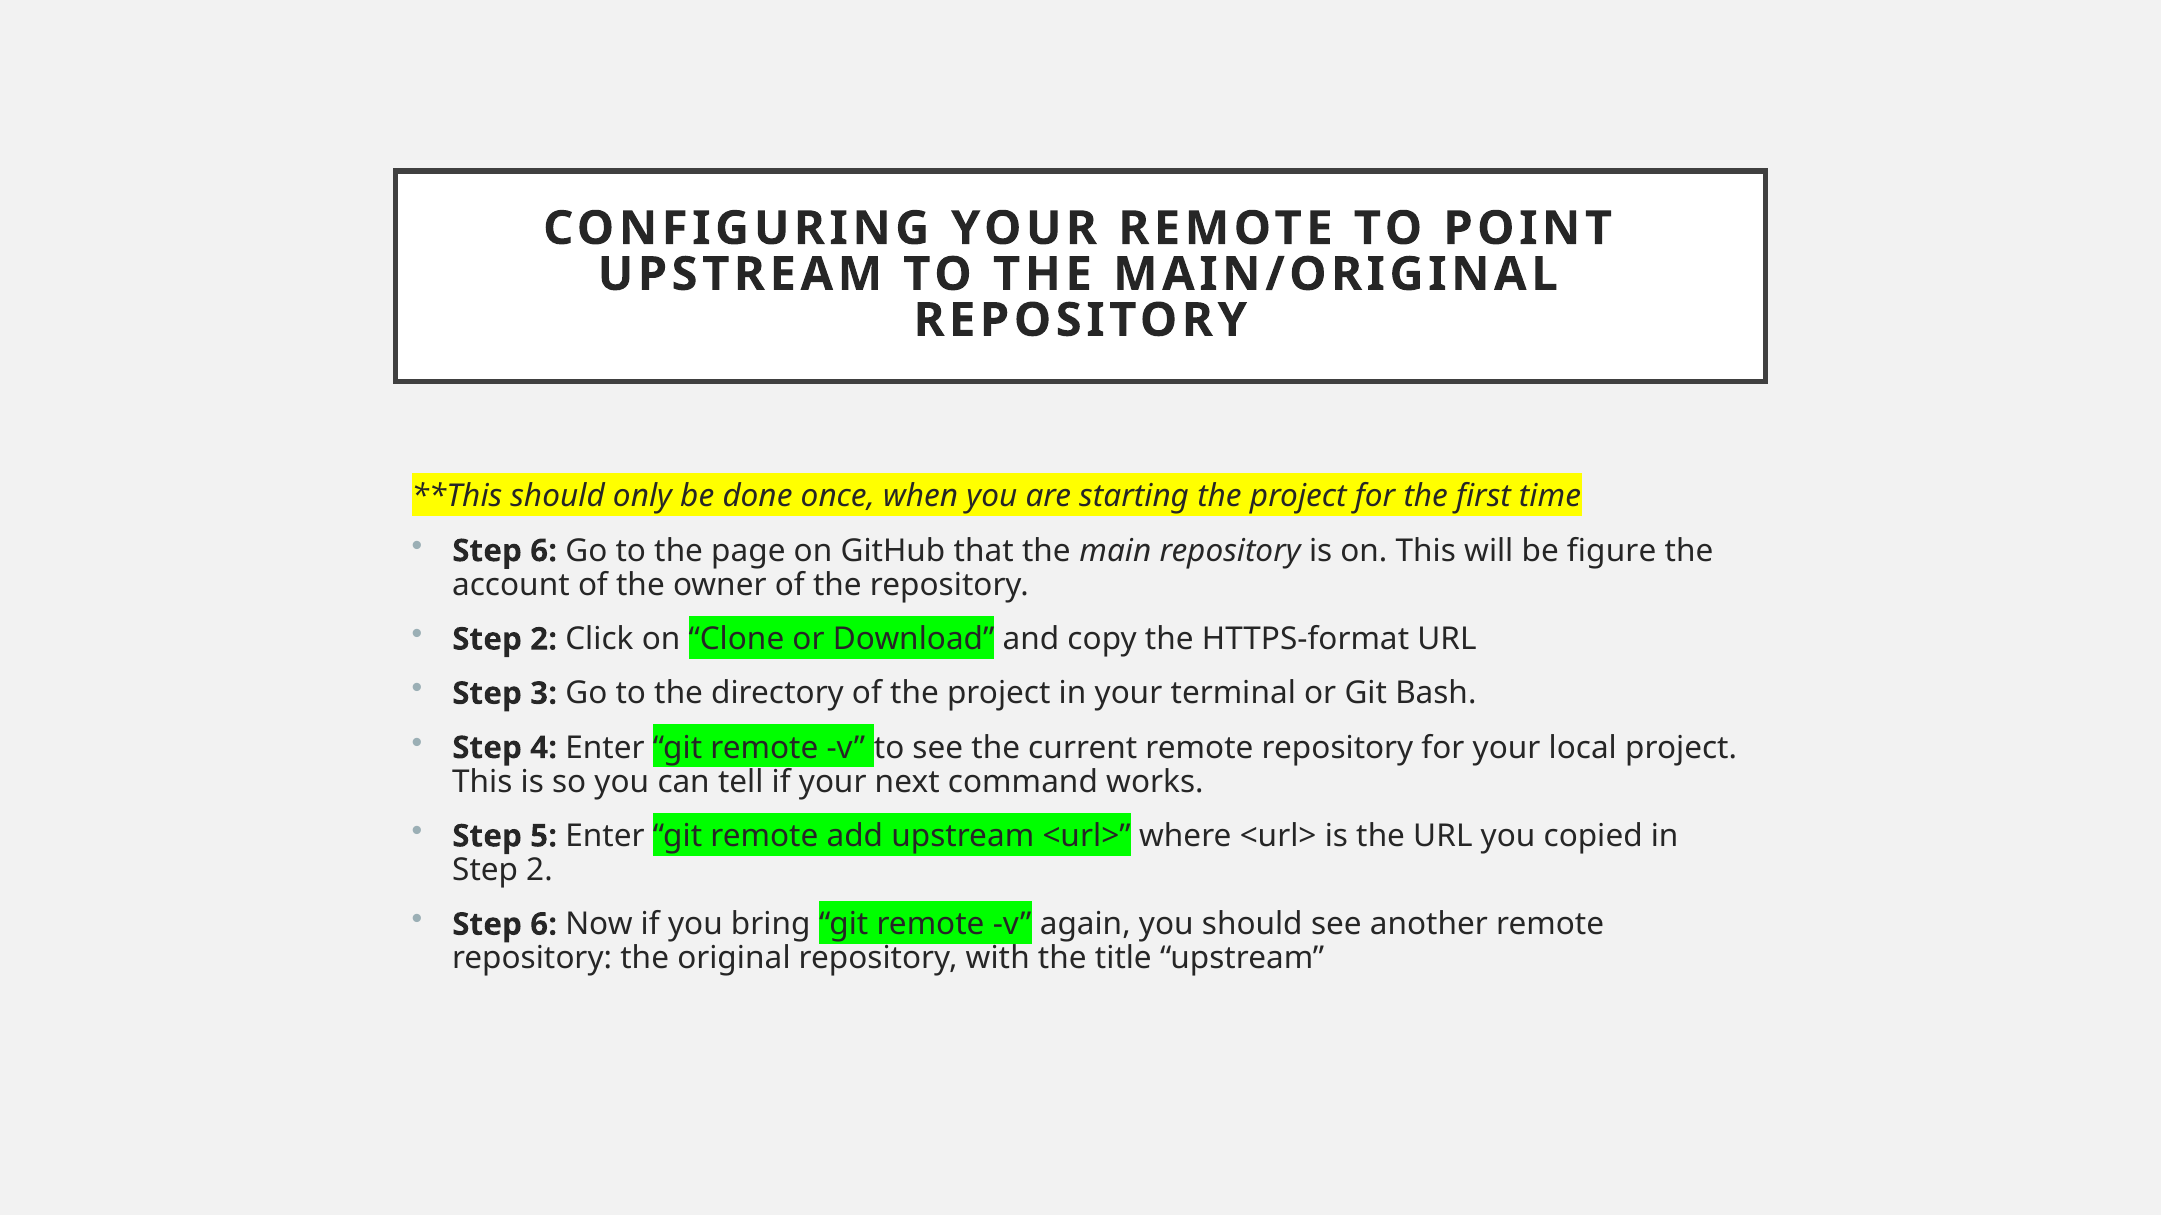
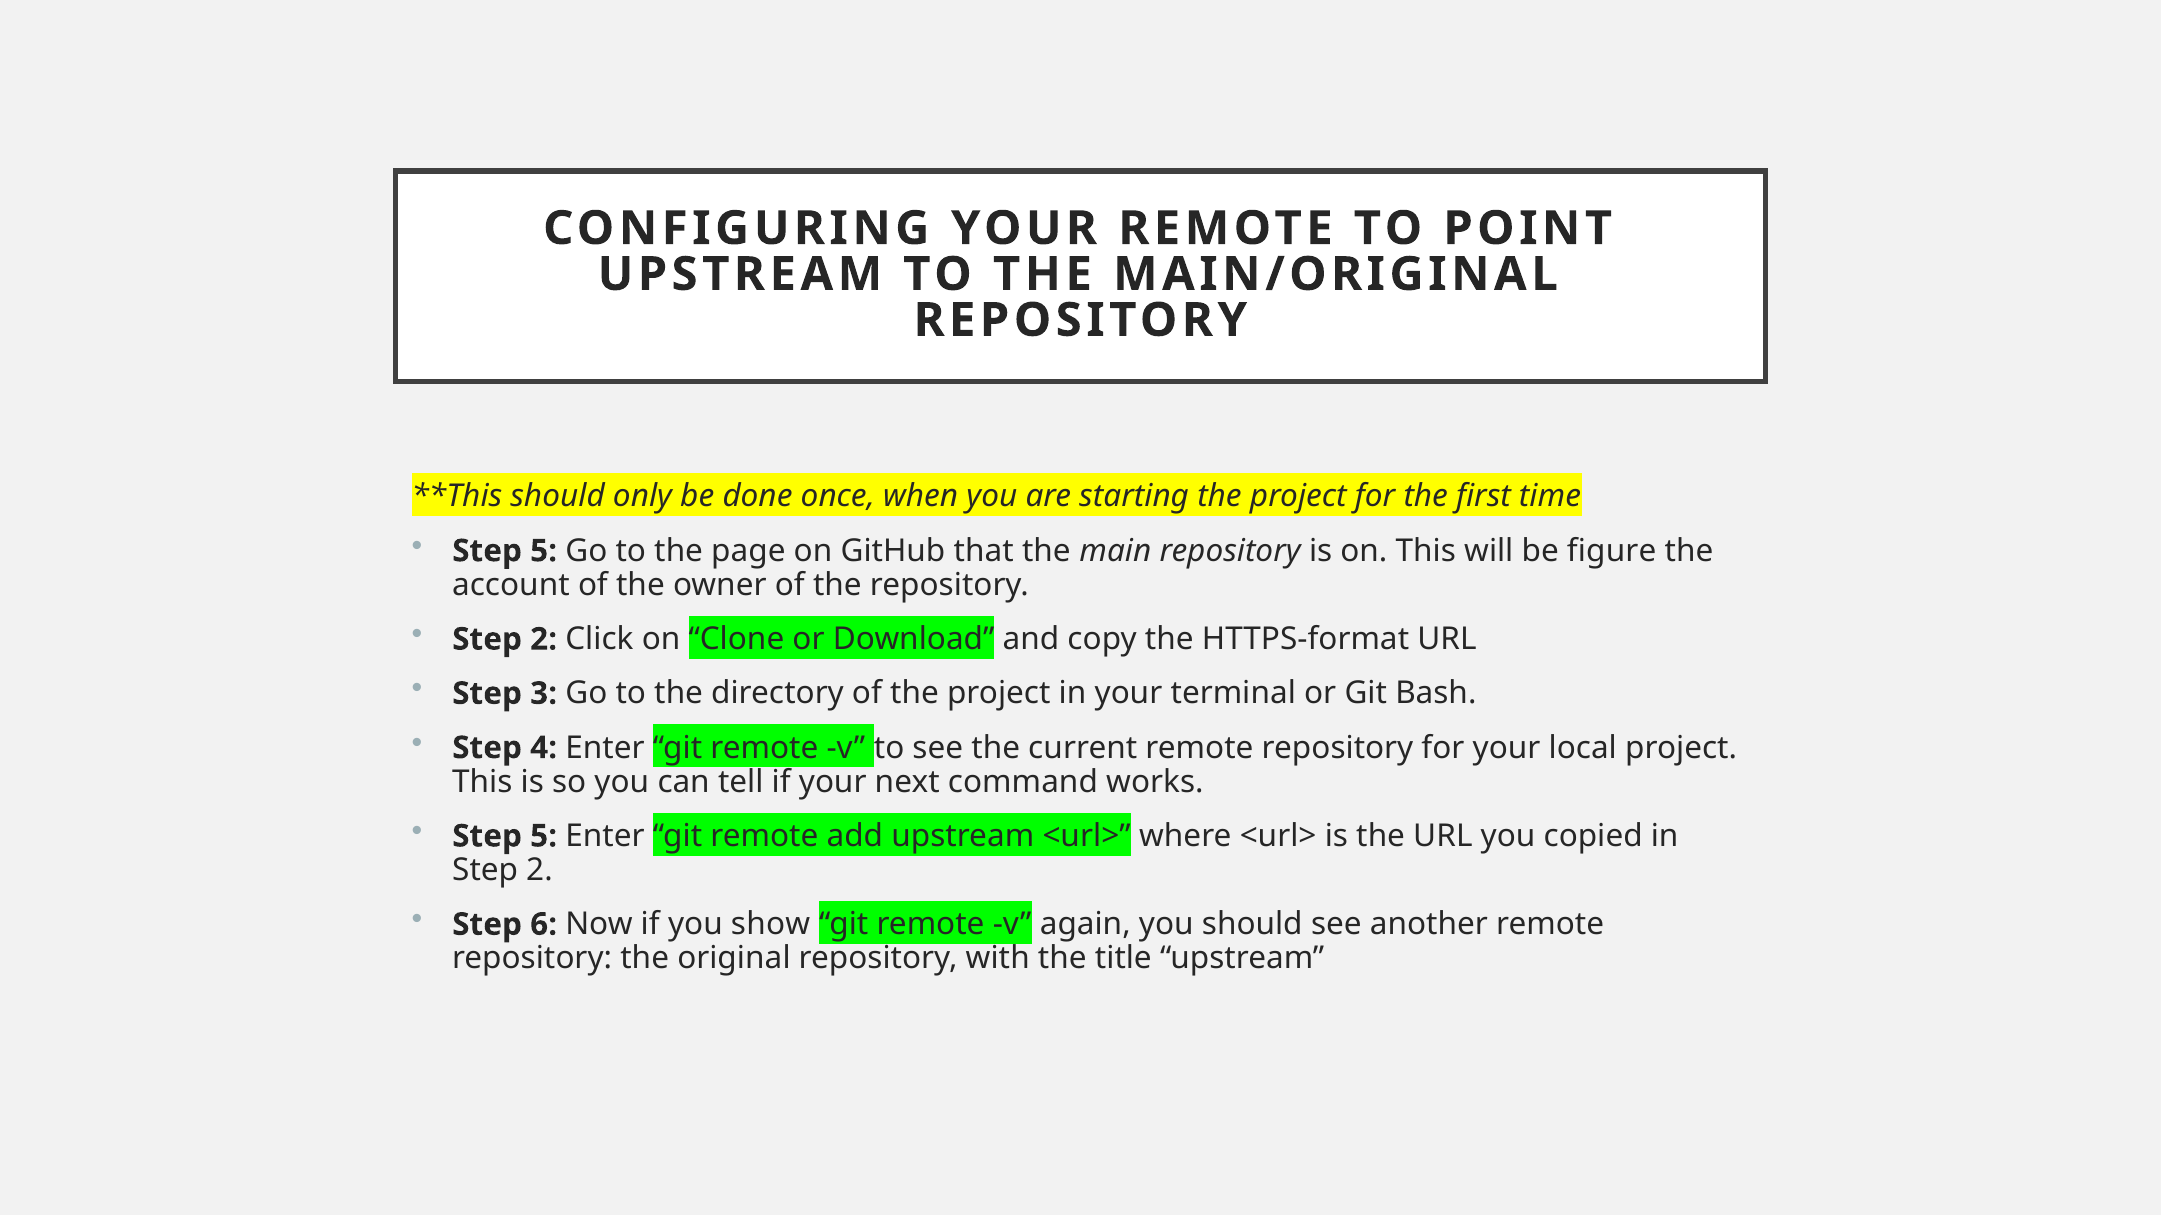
6 at (544, 551): 6 -> 5
bring: bring -> show
